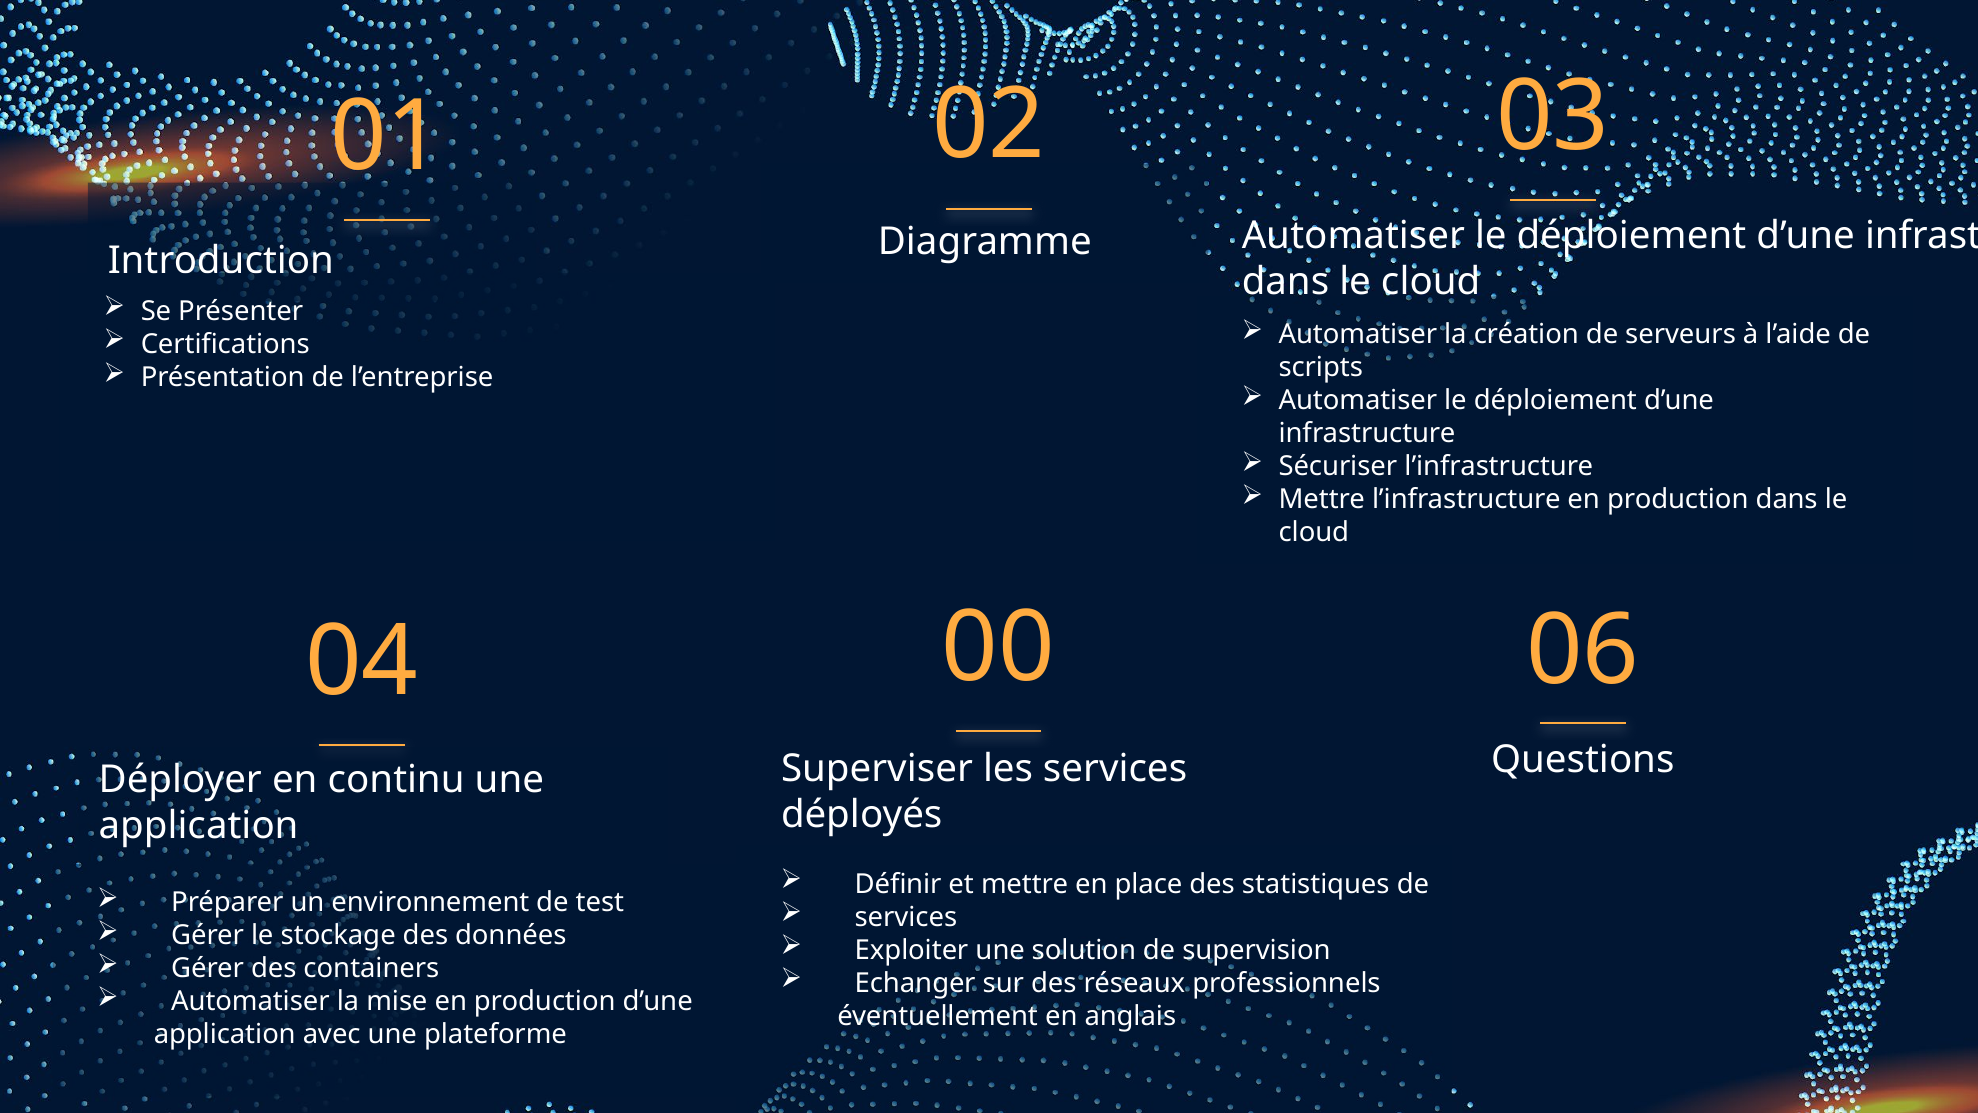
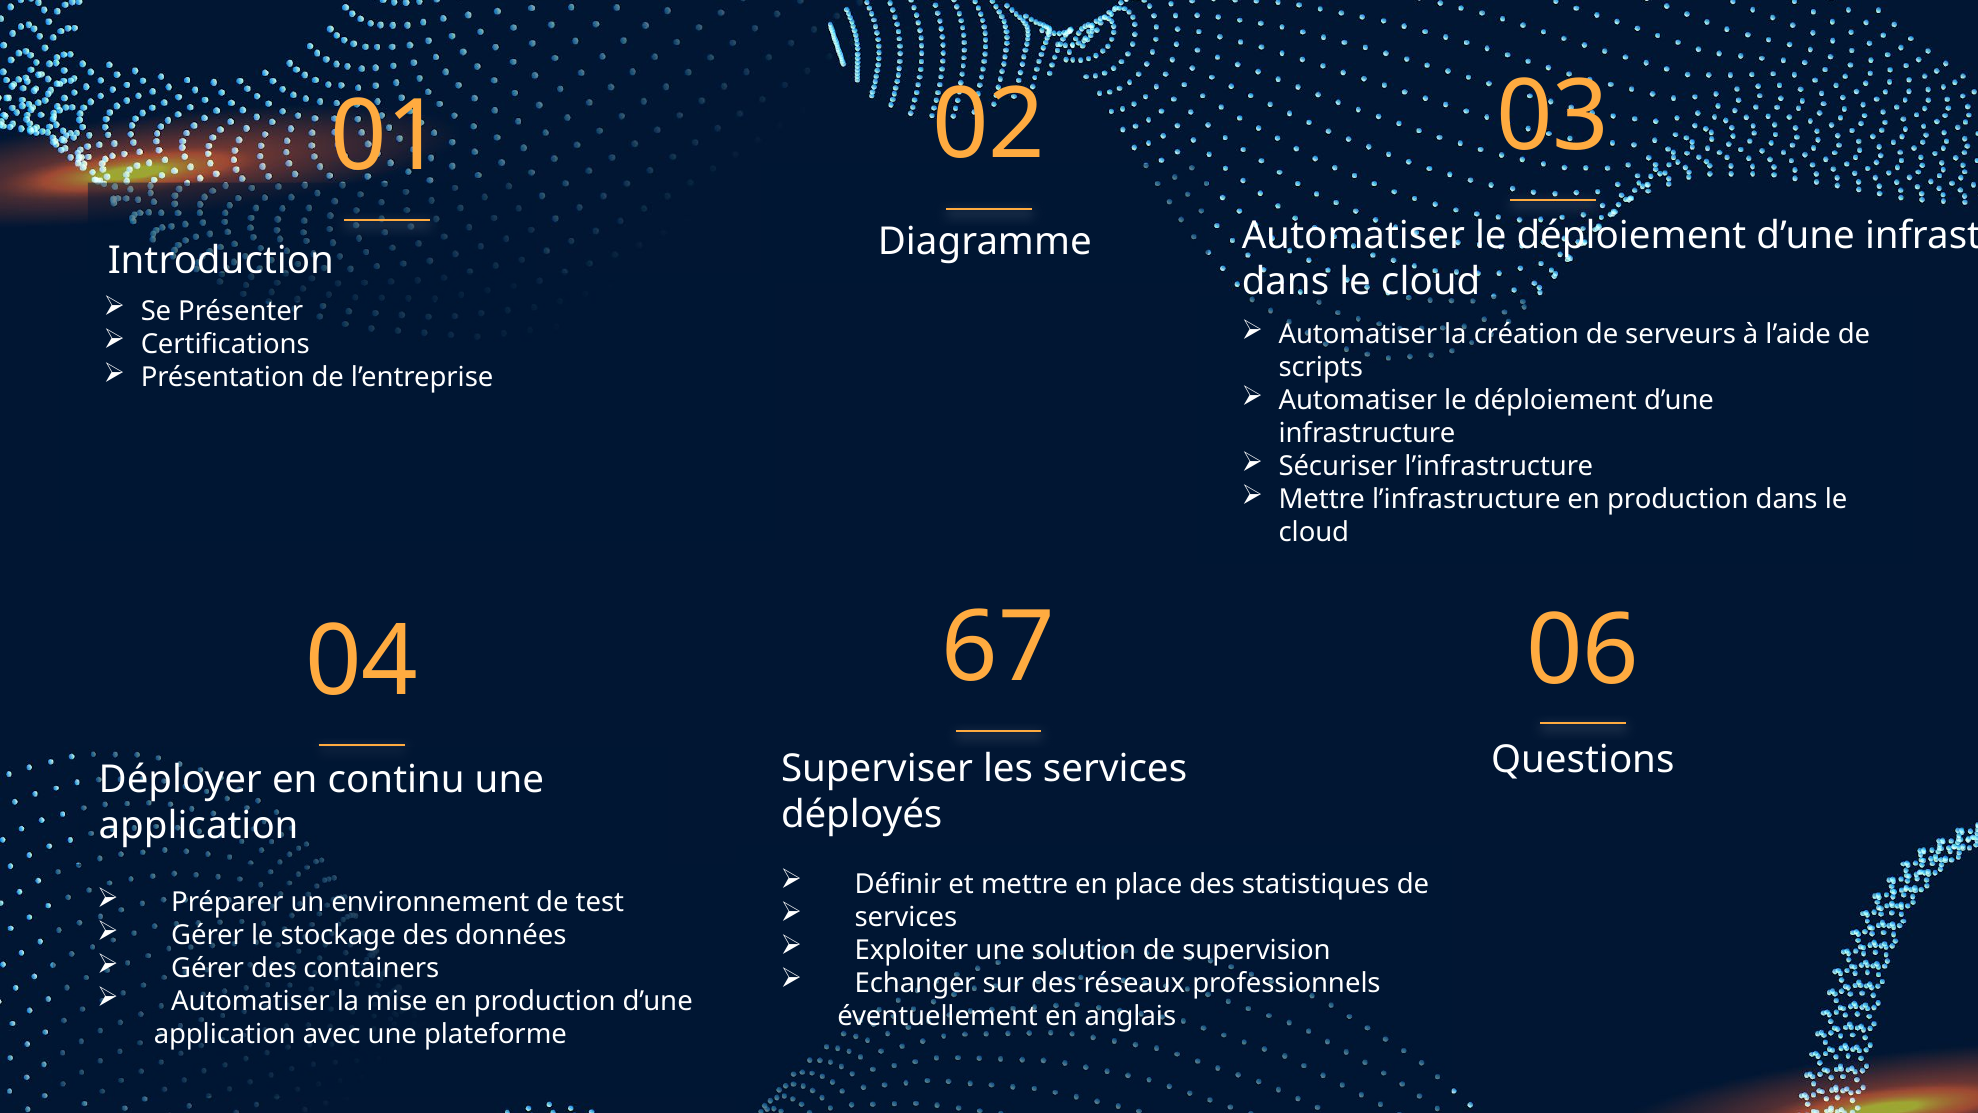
00: 00 -> 67
